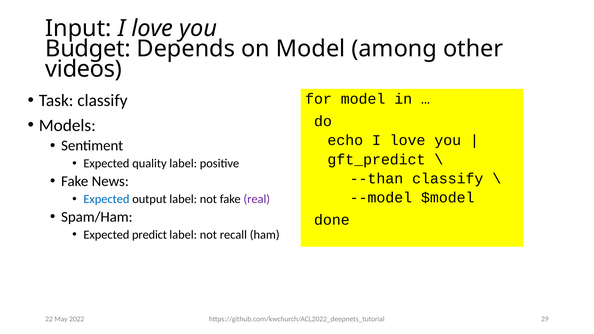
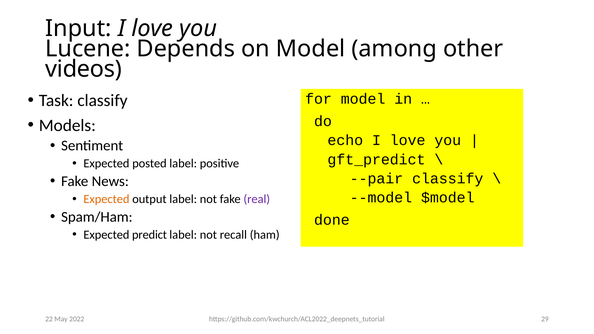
Budget: Budget -> Lucene
quality: quality -> posted
--than: --than -> --pair
Expected at (106, 199) colour: blue -> orange
